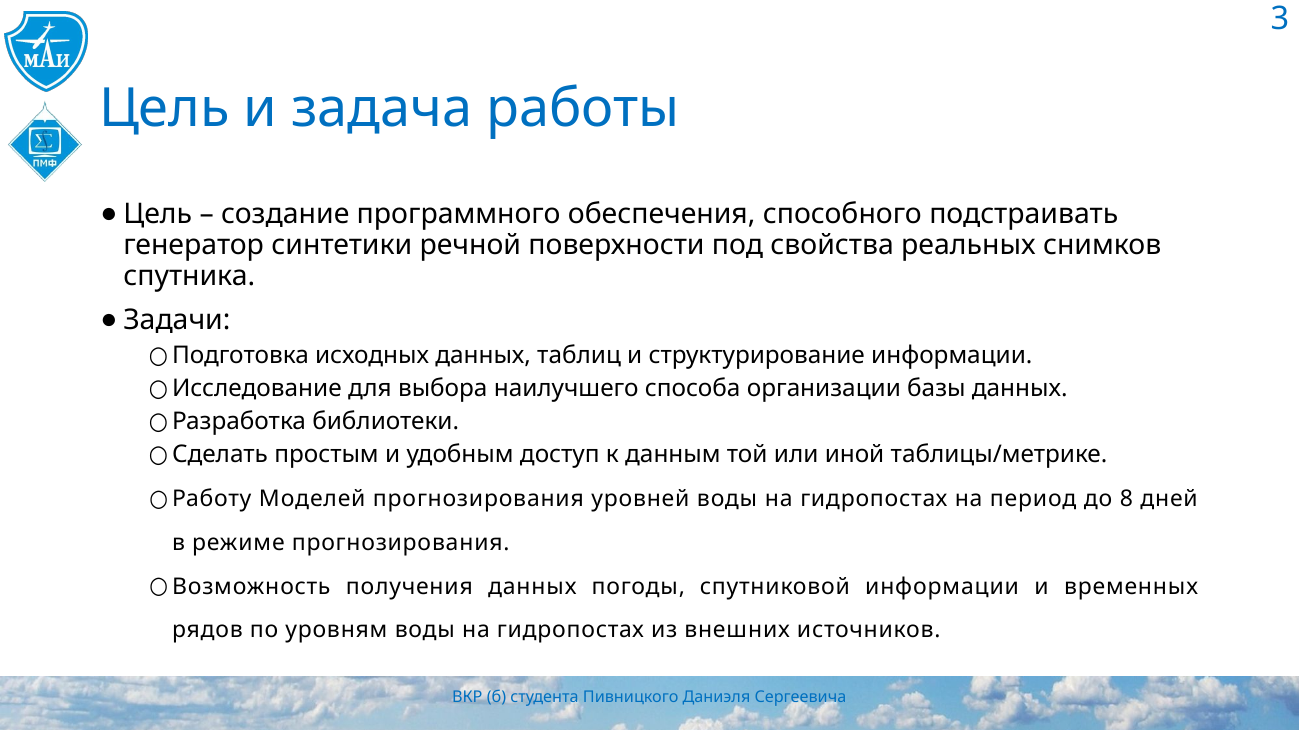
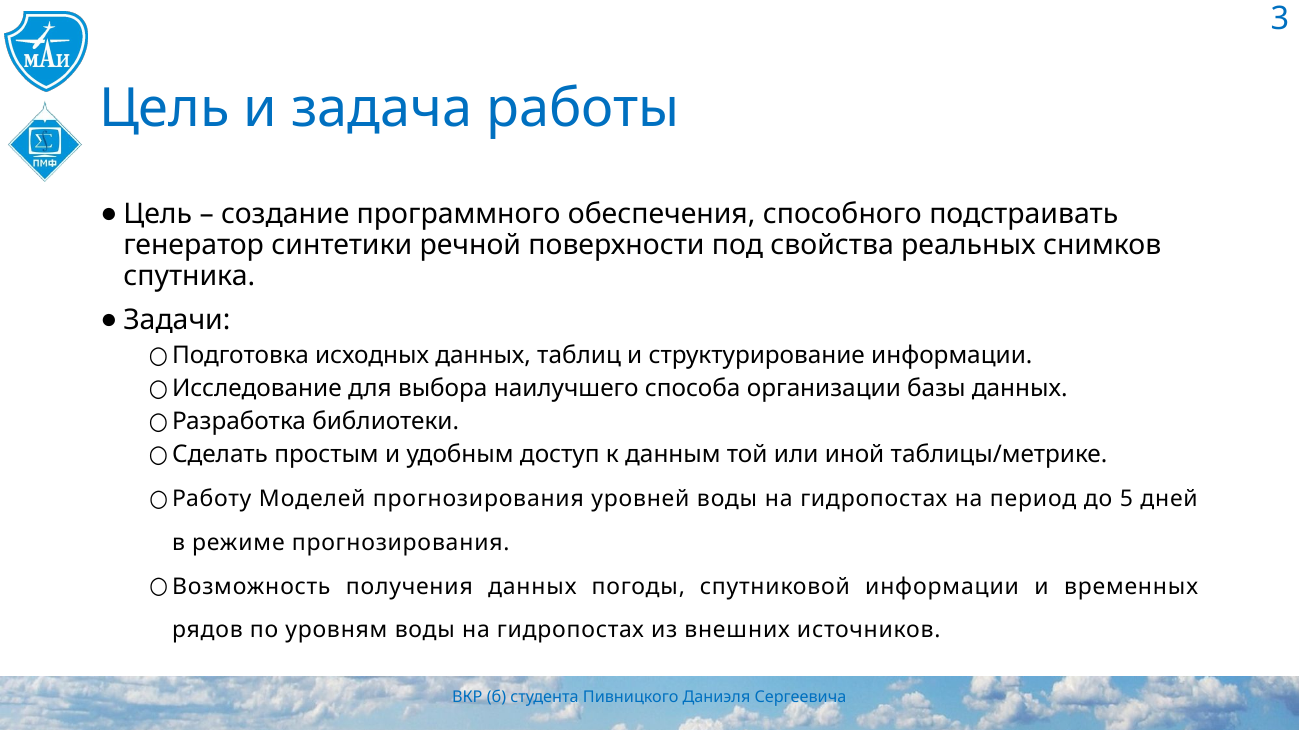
8: 8 -> 5
